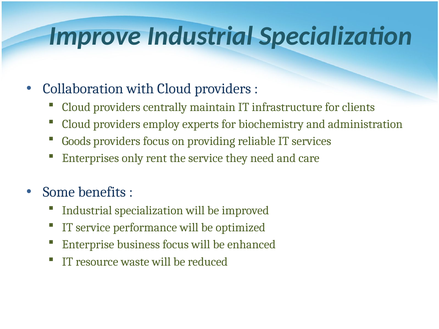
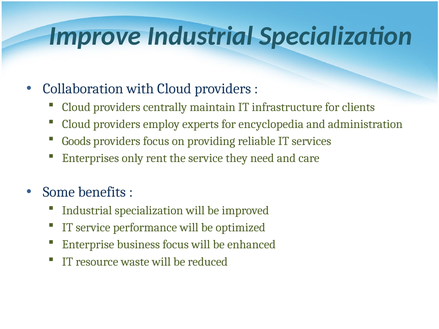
biochemistry: biochemistry -> encyclopedia
